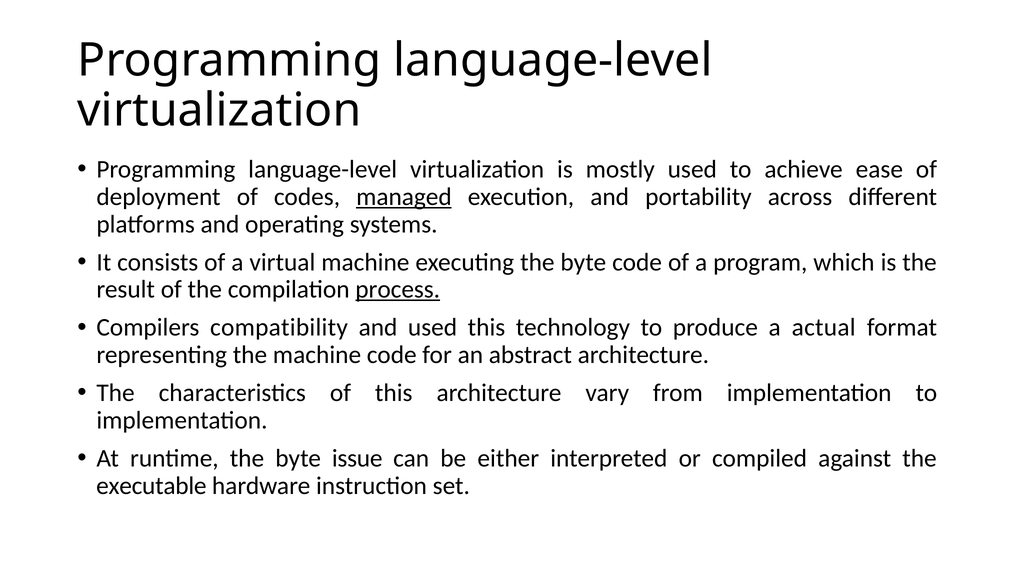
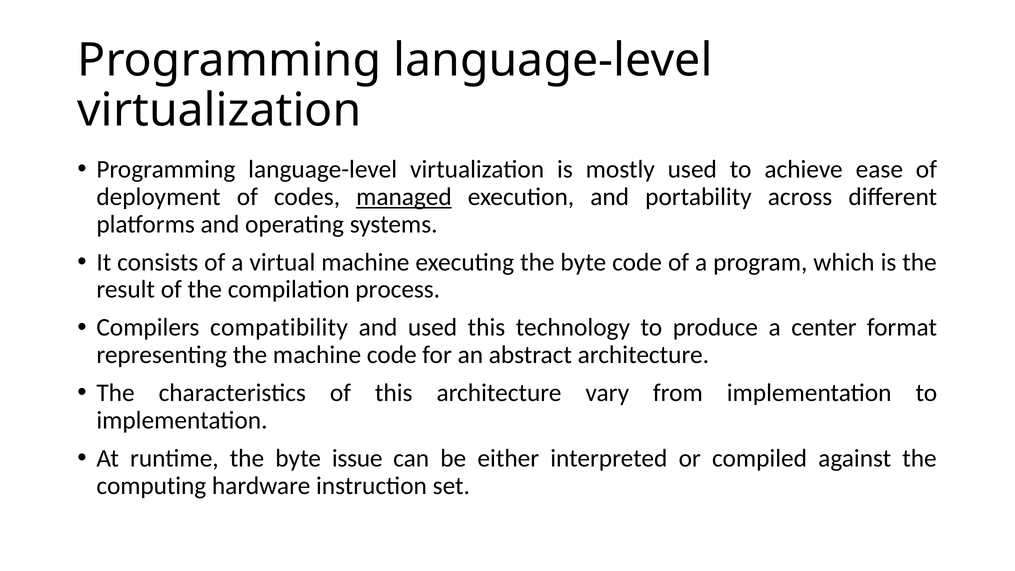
process underline: present -> none
actual: actual -> center
executable: executable -> computing
